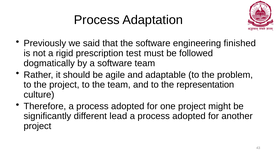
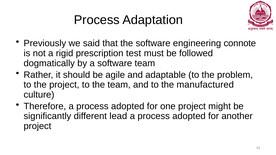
finished: finished -> connote
representation: representation -> manufactured
